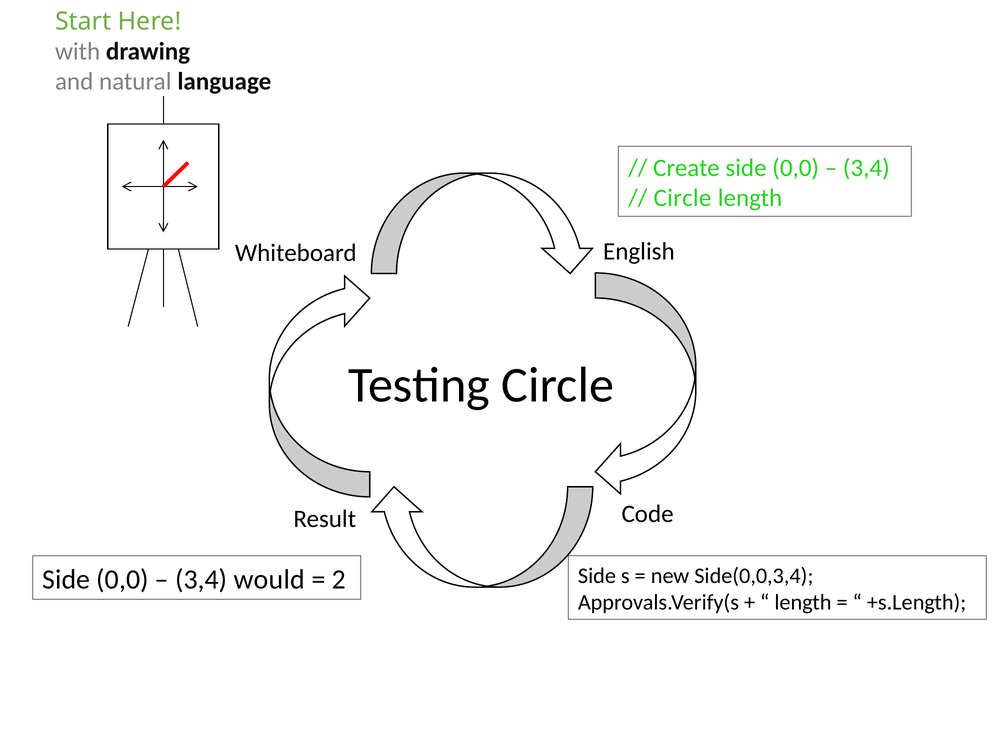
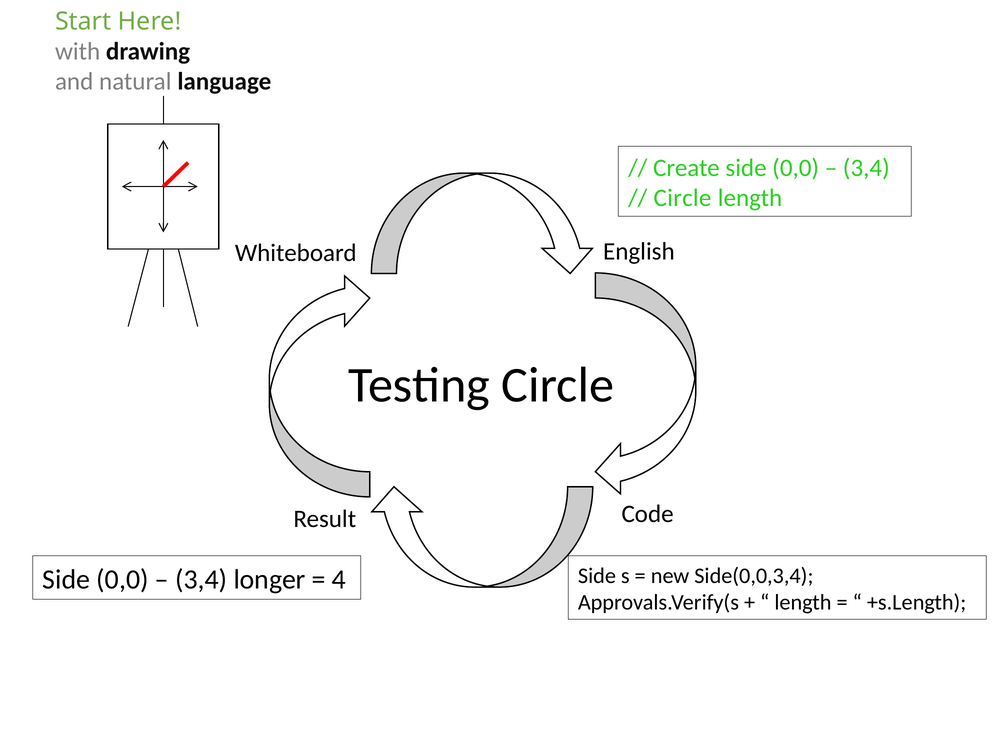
would: would -> longer
2: 2 -> 4
